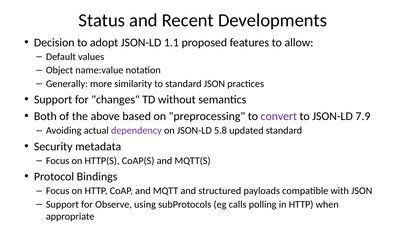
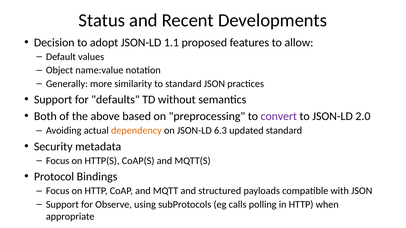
changes: changes -> defaults
7.9: 7.9 -> 2.0
dependency colour: purple -> orange
5.8: 5.8 -> 6.3
